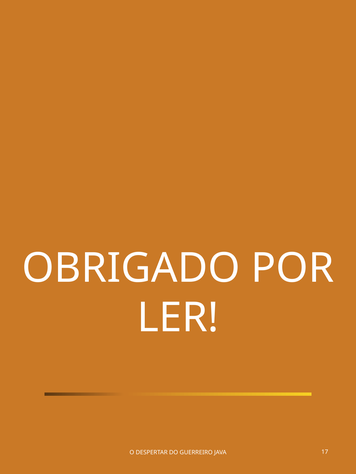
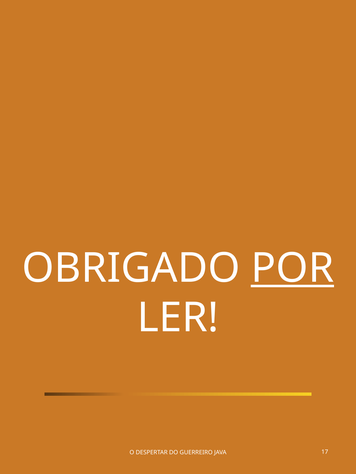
POR underline: none -> present
